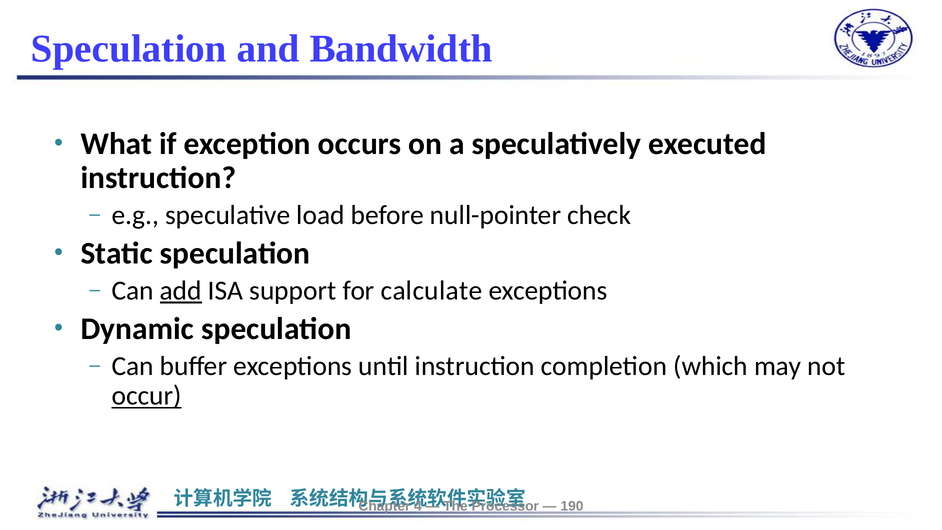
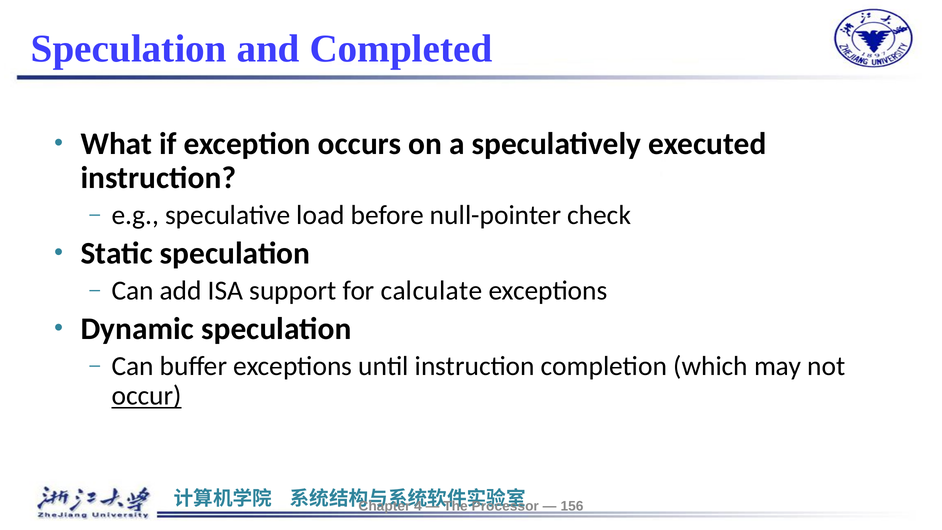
Bandwidth: Bandwidth -> Completed
add underline: present -> none
190: 190 -> 156
